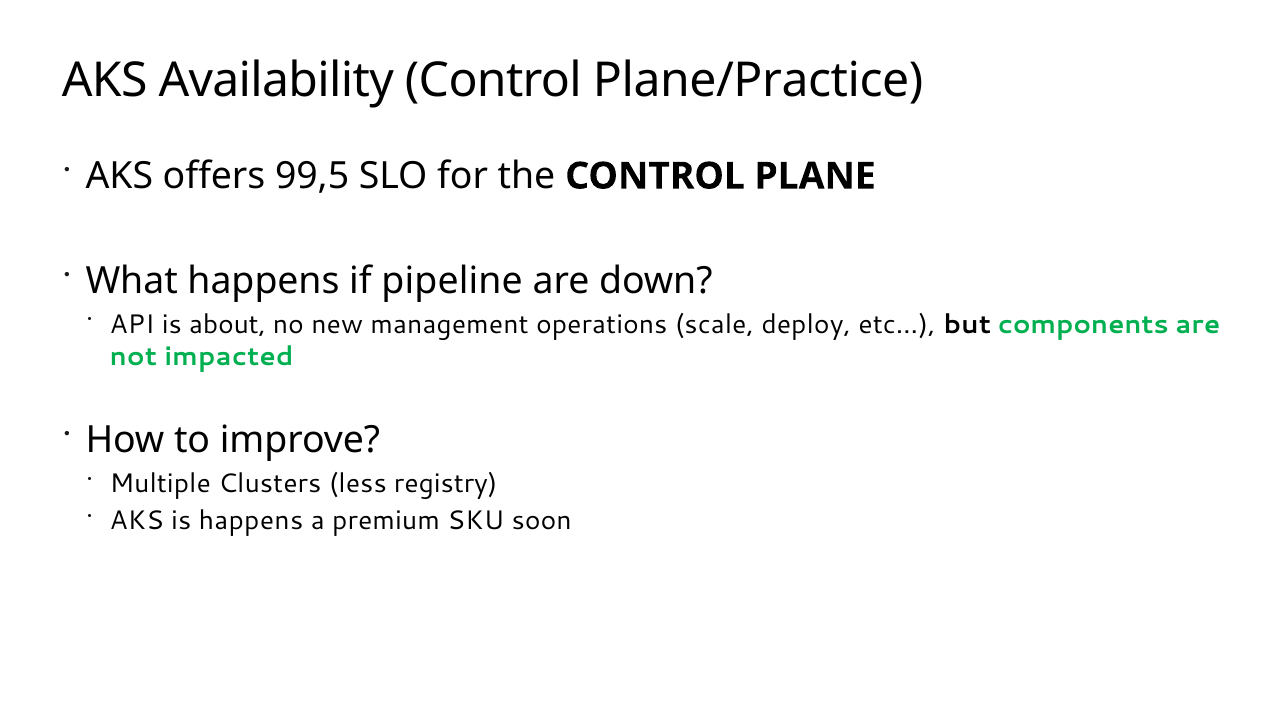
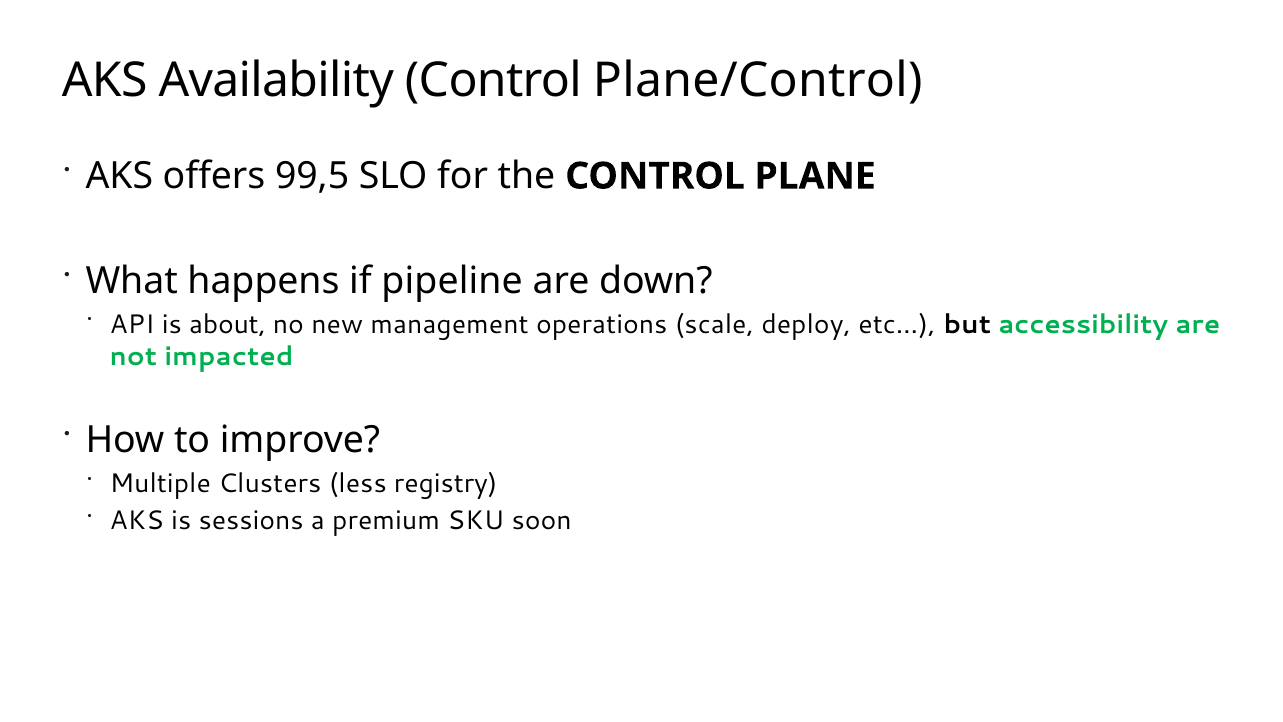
Plane/Practice: Plane/Practice -> Plane/Control
components: components -> accessibility
is happens: happens -> sessions
